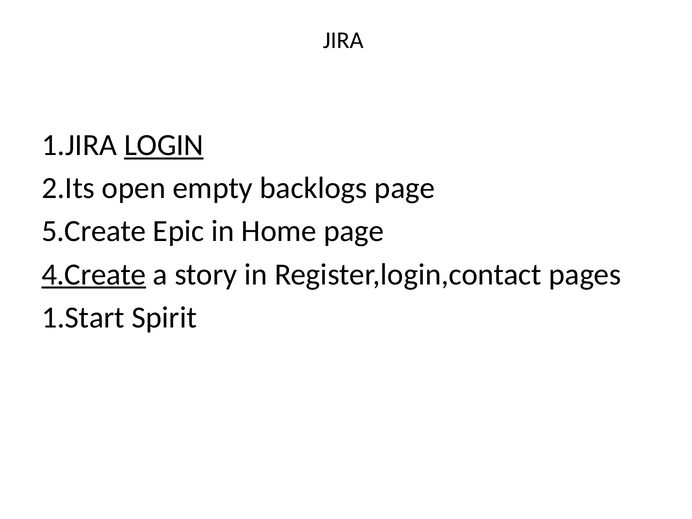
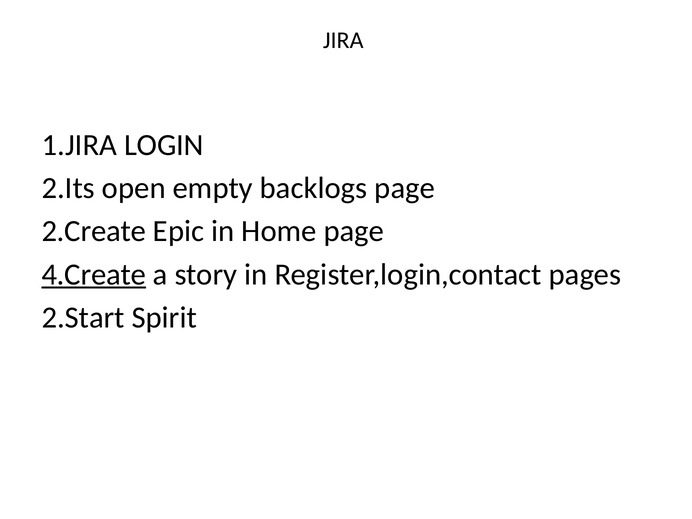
LOGIN underline: present -> none
5.Create: 5.Create -> 2.Create
1.Start: 1.Start -> 2.Start
